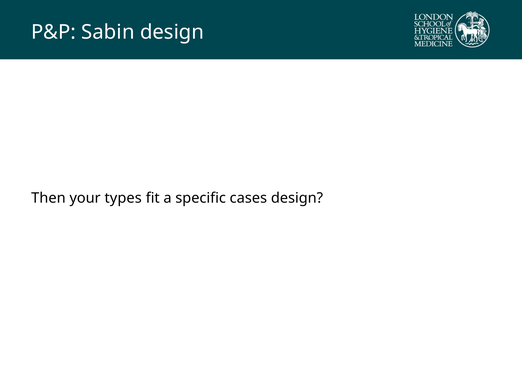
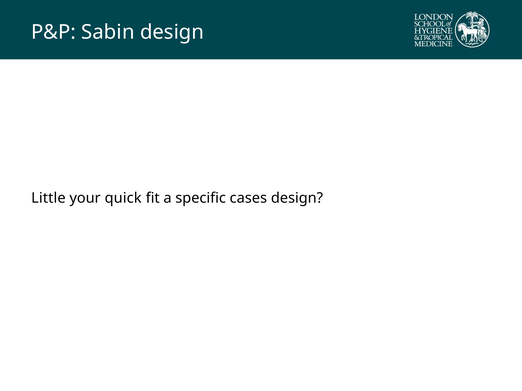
Then: Then -> Little
types: types -> quick
